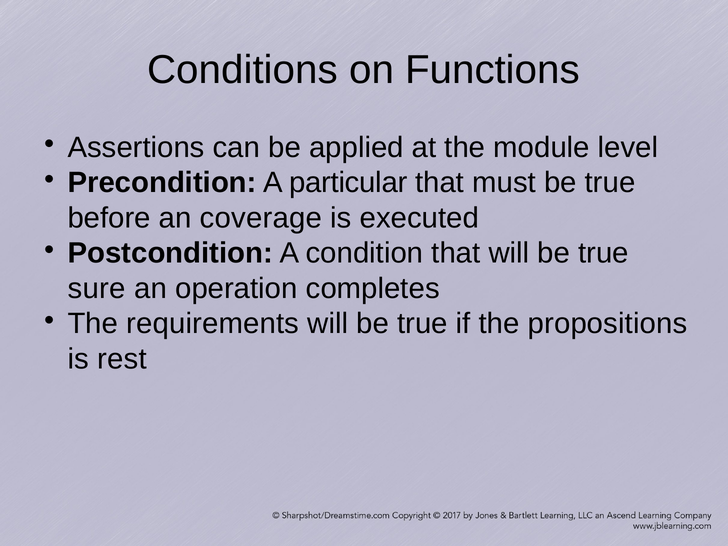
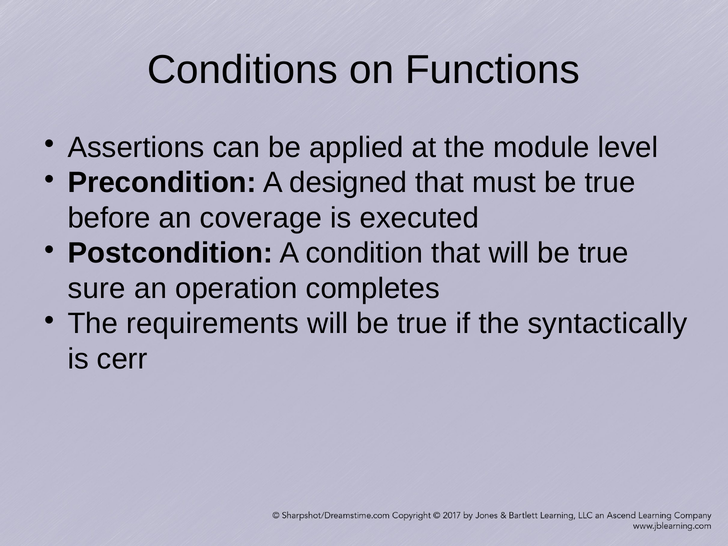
particular: particular -> designed
propositions: propositions -> syntactically
rest: rest -> cerr
